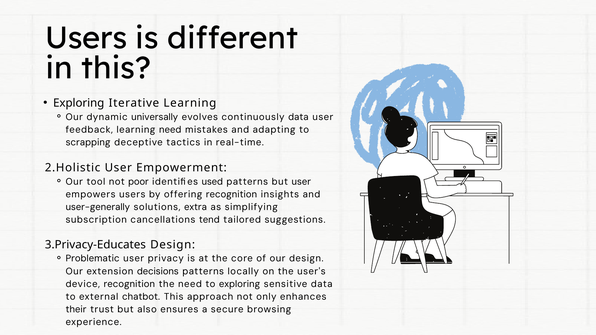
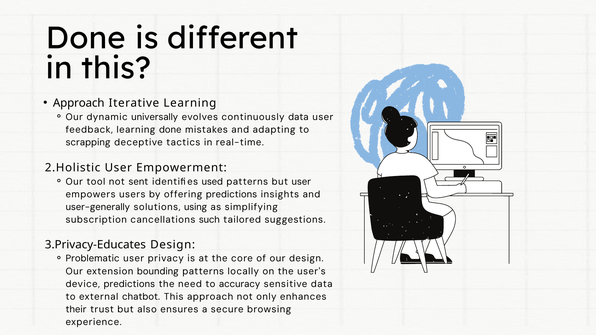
Users at (86, 38): Users -> Done
Exploring at (79, 103): Exploring -> Approach
learning need: need -> done
poor: poor -> sent
offering recognition: recognition -> predictions
extra: extra -> using
tend: tend -> such
decisions: decisions -> bounding
device recognition: recognition -> predictions
to exploring: exploring -> accuracy
